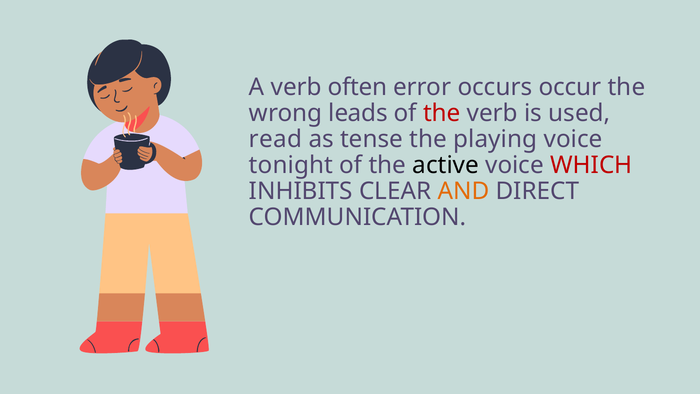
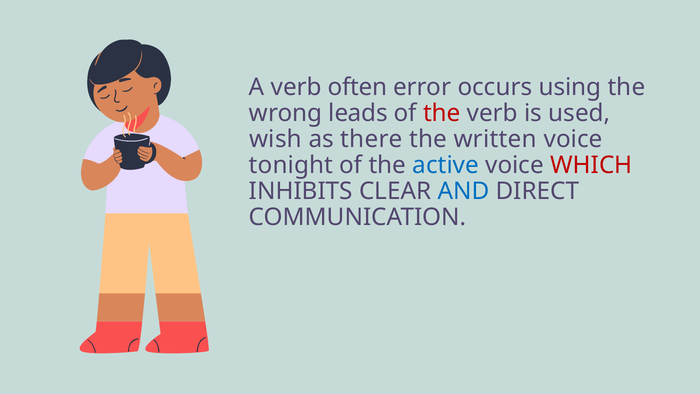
occur: occur -> using
read: read -> wish
tense: tense -> there
playing: playing -> written
active colour: black -> blue
AND colour: orange -> blue
